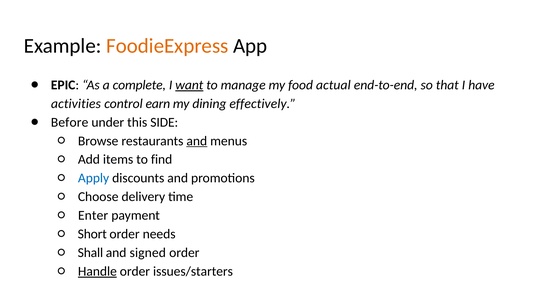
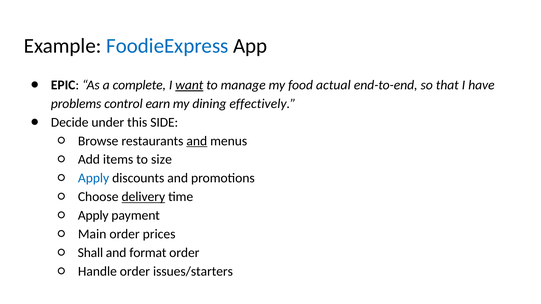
FoodieExpress colour: orange -> blue
activities: activities -> problems
Before: Before -> Decide
find: find -> size
delivery underline: none -> present
Enter at (93, 216): Enter -> Apply
Short: Short -> Main
needs: needs -> prices
signed: signed -> format
Handle underline: present -> none
